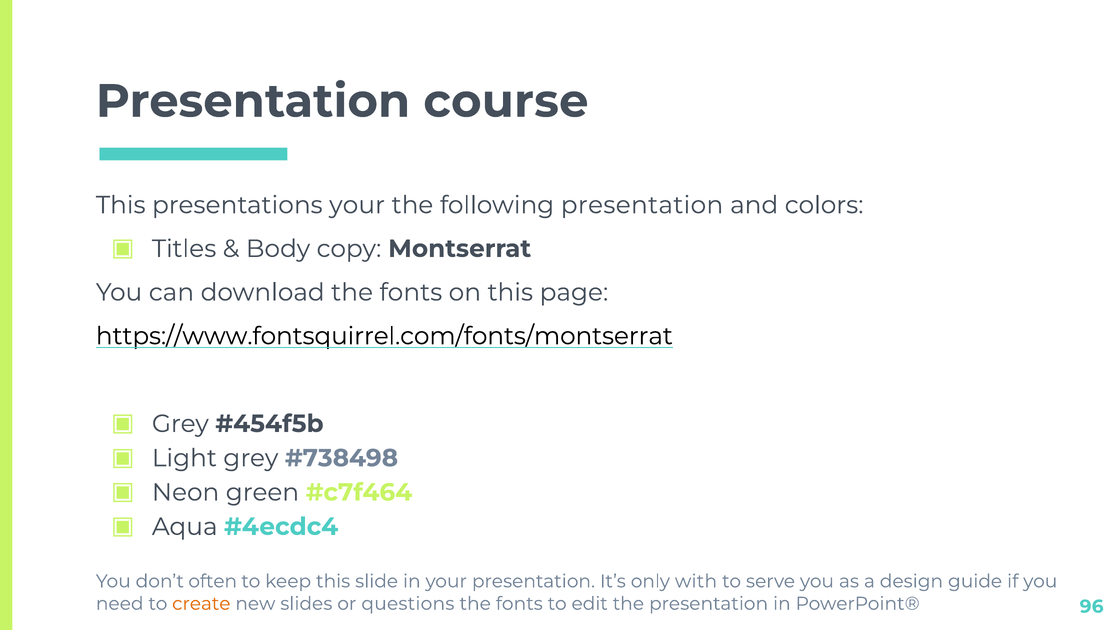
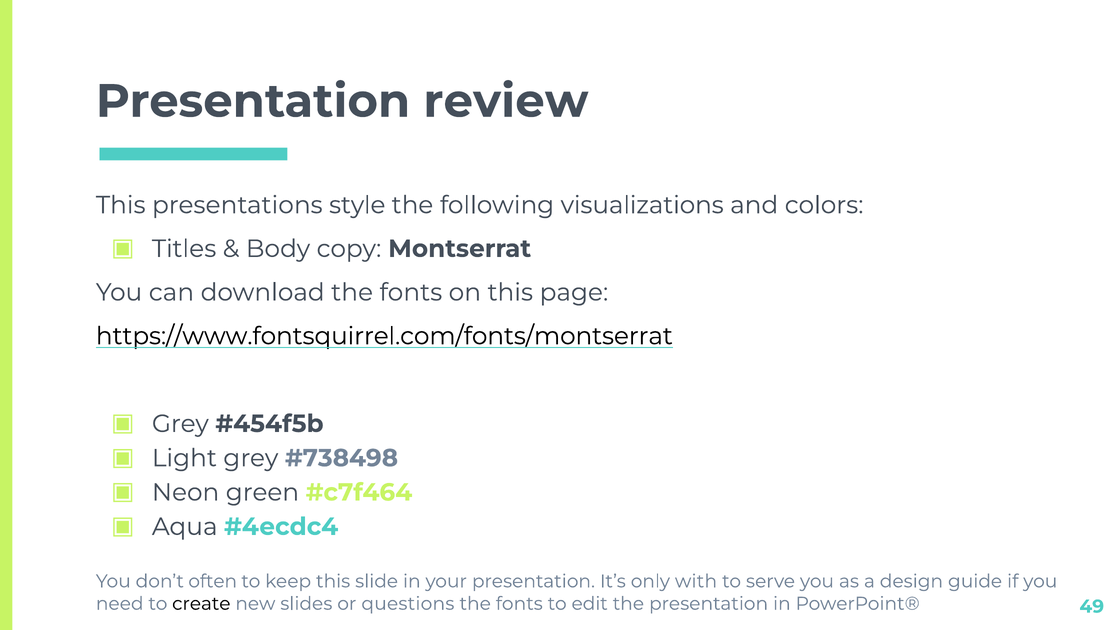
course: course -> review
presentations your: your -> style
following presentation: presentation -> visualizations
create colour: orange -> black
96: 96 -> 49
